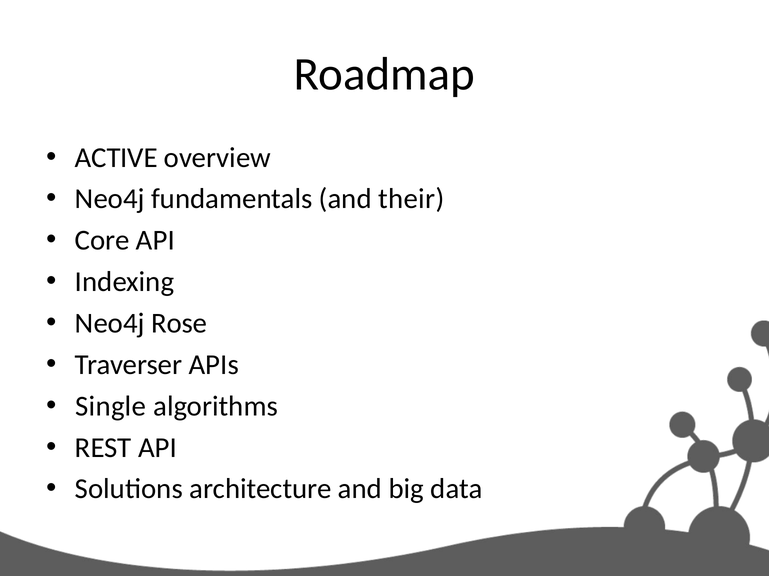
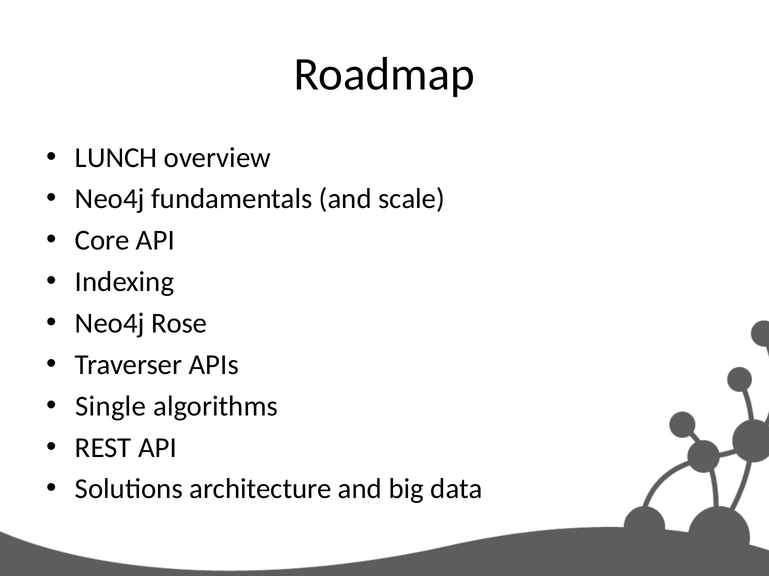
ACTIVE: ACTIVE -> LUNCH
their: their -> scale
